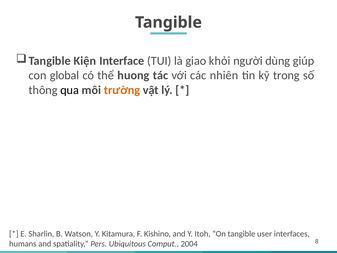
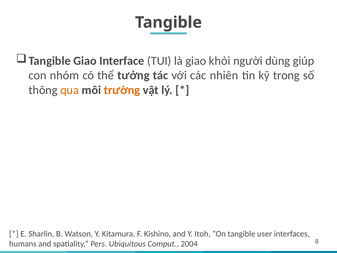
Tangible Kiện: Kiện -> Giao
global: global -> nhóm
huong: huong -> tưởng
qua colour: black -> orange
